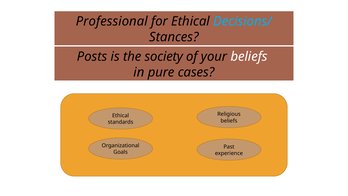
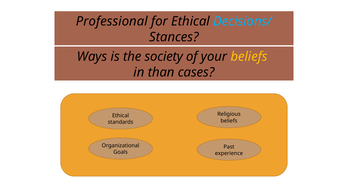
Posts: Posts -> Ways
beliefs at (249, 57) colour: white -> yellow
pure: pure -> than
